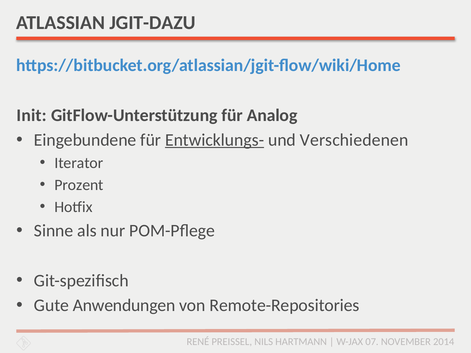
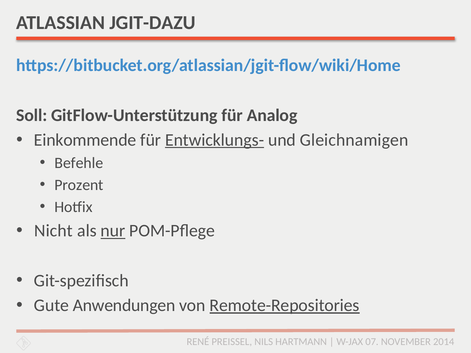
Init: Init -> Soll
Eingebundene: Eingebundene -> Einkommende
Verschiedenen: Verschiedenen -> Gleichnamigen
Iterator: Iterator -> Befehle
Sinne: Sinne -> Nicht
nur underline: none -> present
Remote-Repositories underline: none -> present
